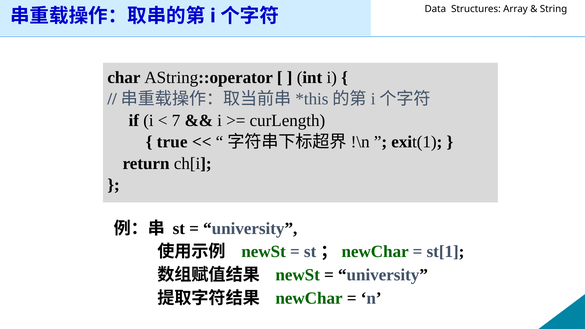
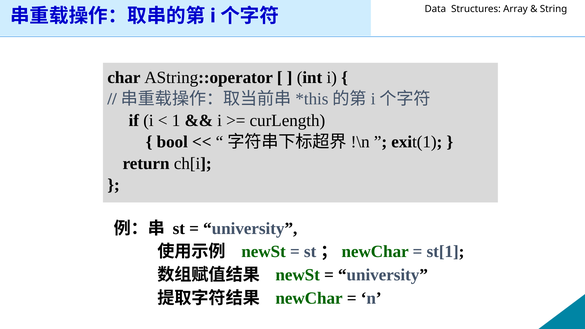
7: 7 -> 1
true: true -> bool
